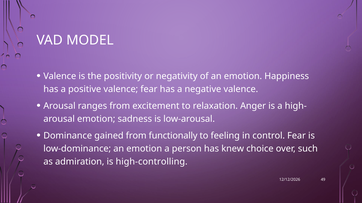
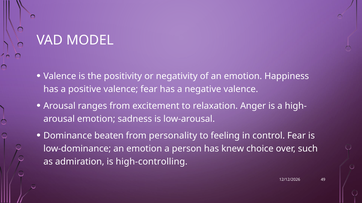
gained: gained -> beaten
functionally: functionally -> personality
